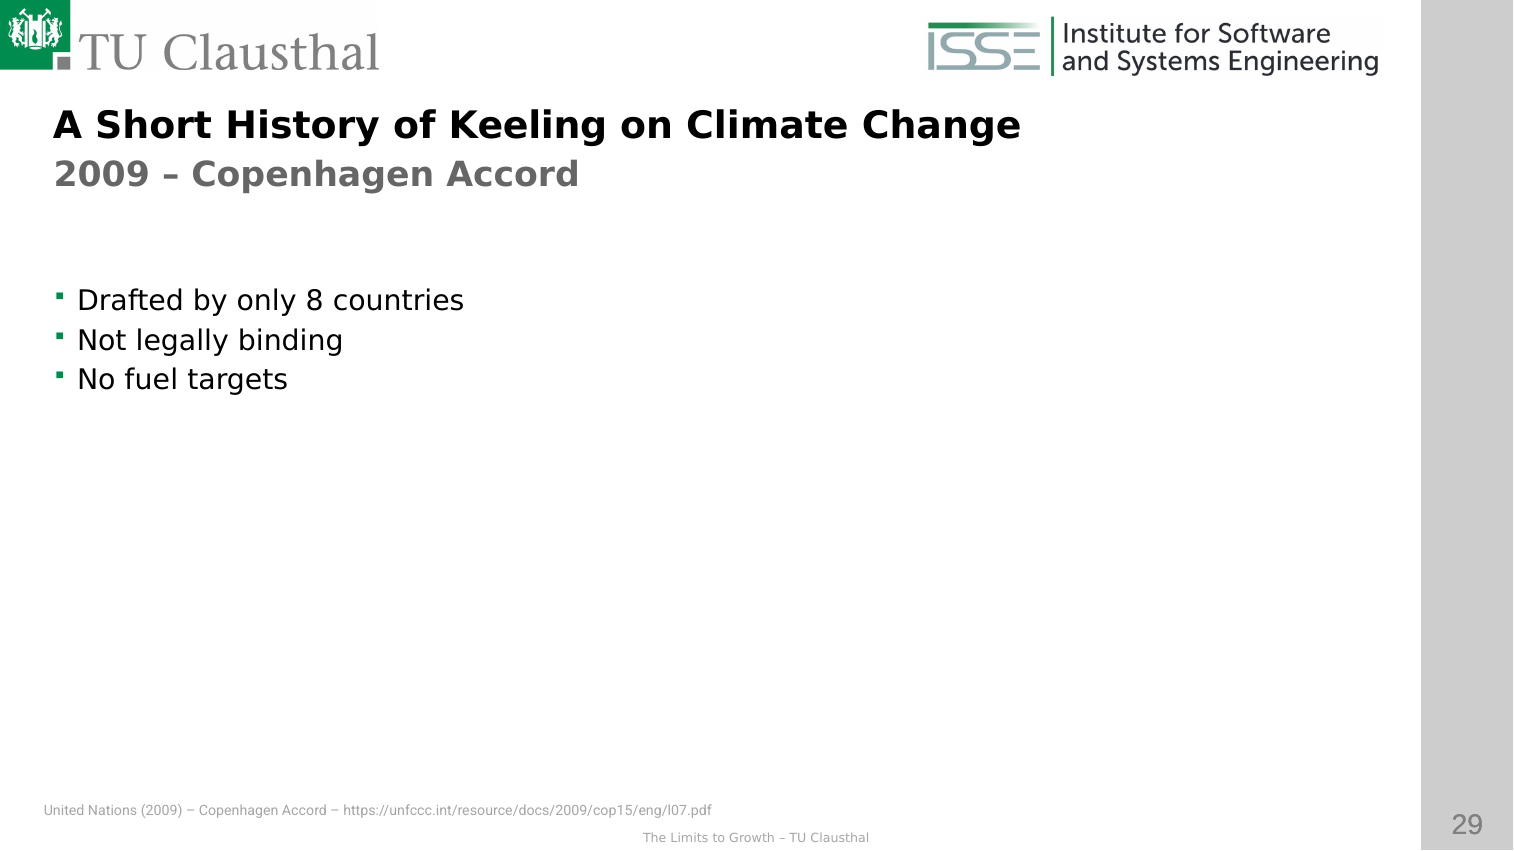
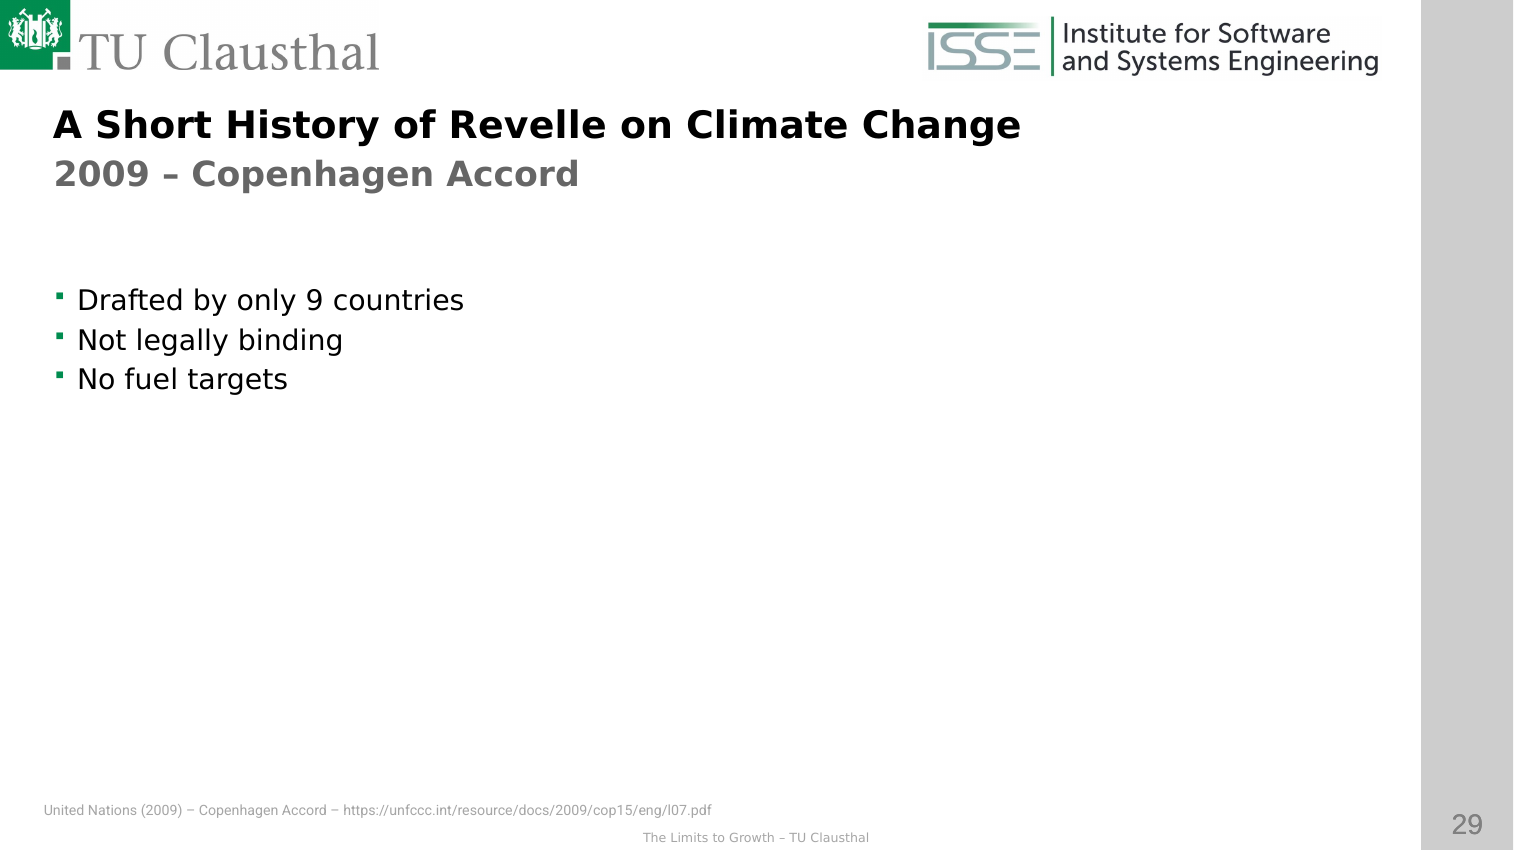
Keeling: Keeling -> Revelle
8: 8 -> 9
